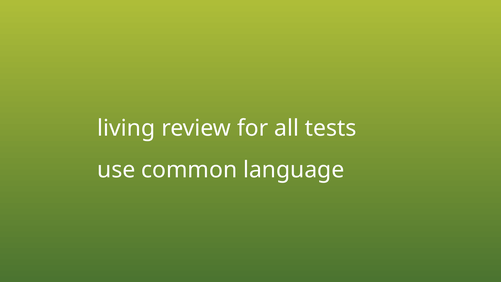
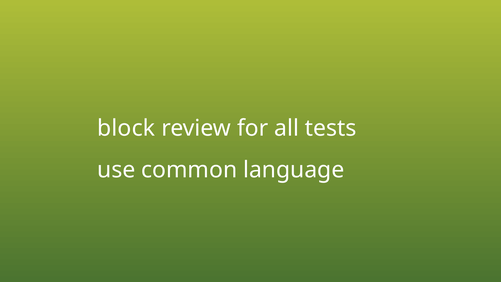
living: living -> block
